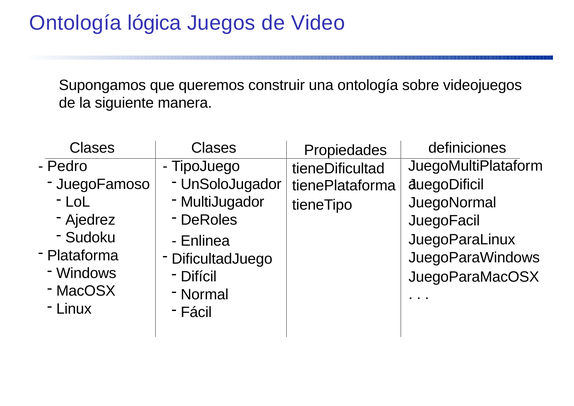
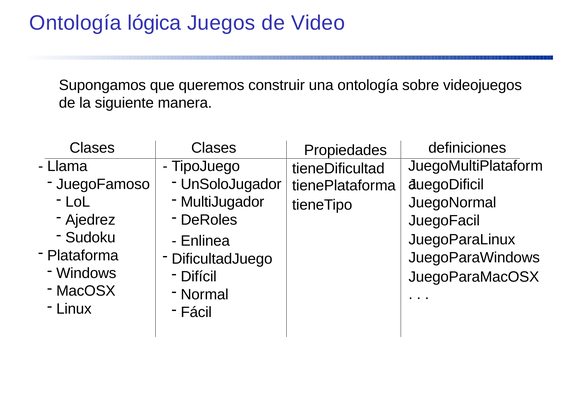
Pedro: Pedro -> Llama
